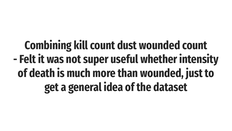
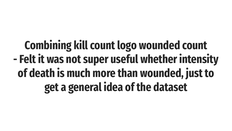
dust: dust -> logo
